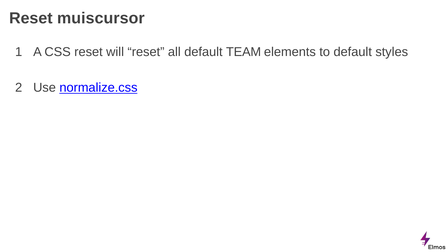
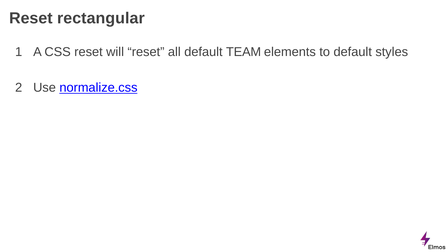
muiscursor: muiscursor -> rectangular
